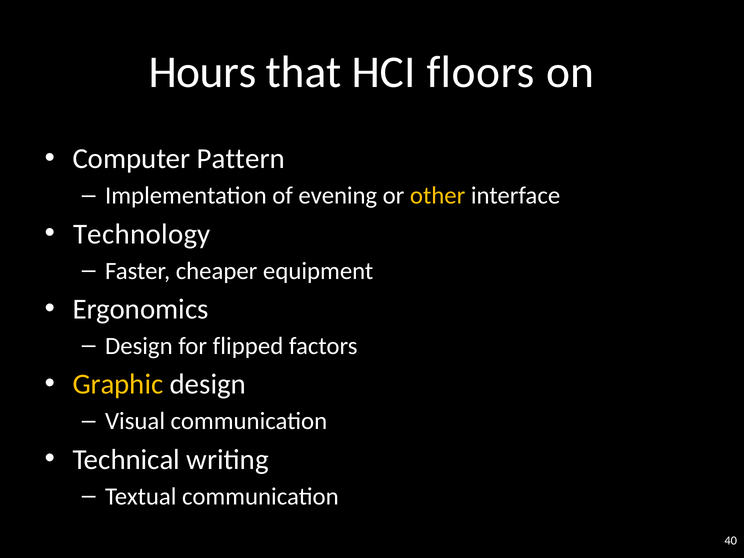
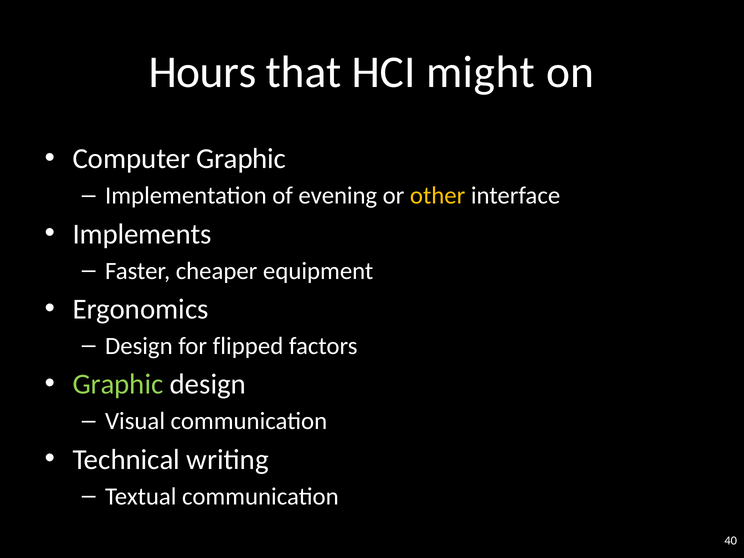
floors: floors -> might
Computer Pattern: Pattern -> Graphic
Technology: Technology -> Implements
Graphic at (118, 384) colour: yellow -> light green
